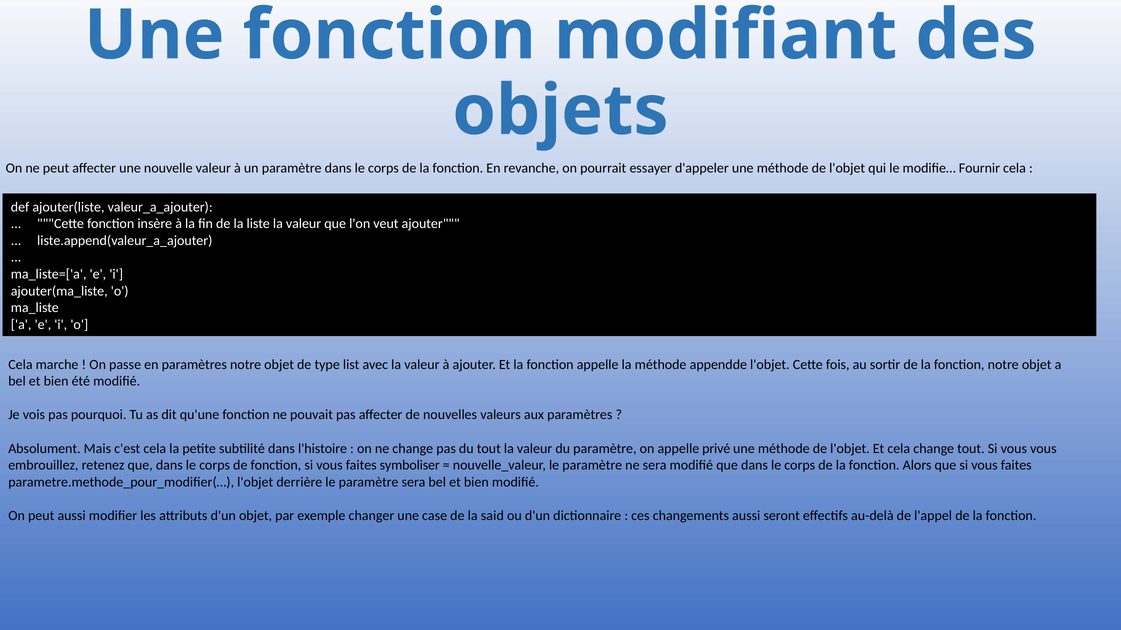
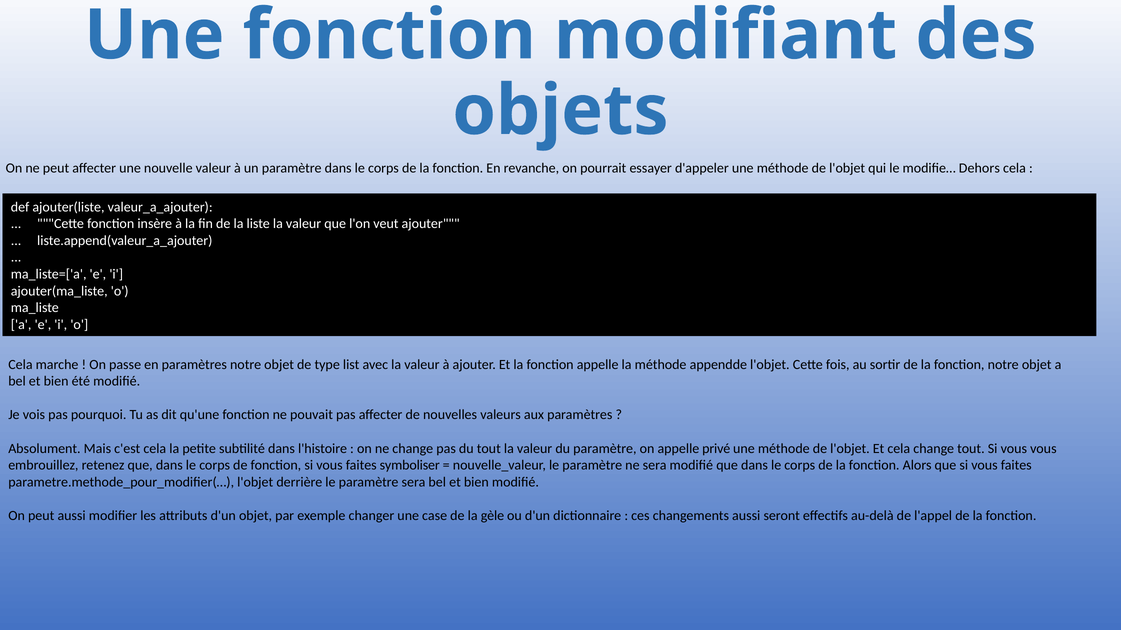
Fournir: Fournir -> Dehors
said: said -> gèle
